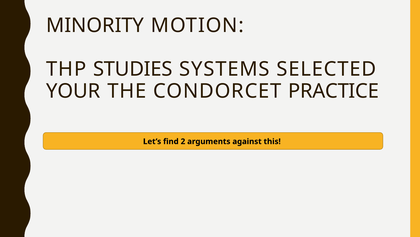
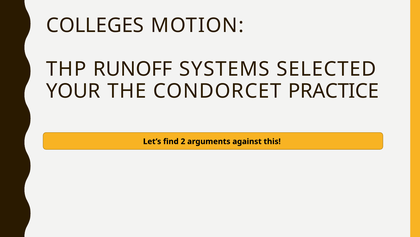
MINORITY: MINORITY -> COLLEGES
STUDIES: STUDIES -> RUNOFF
